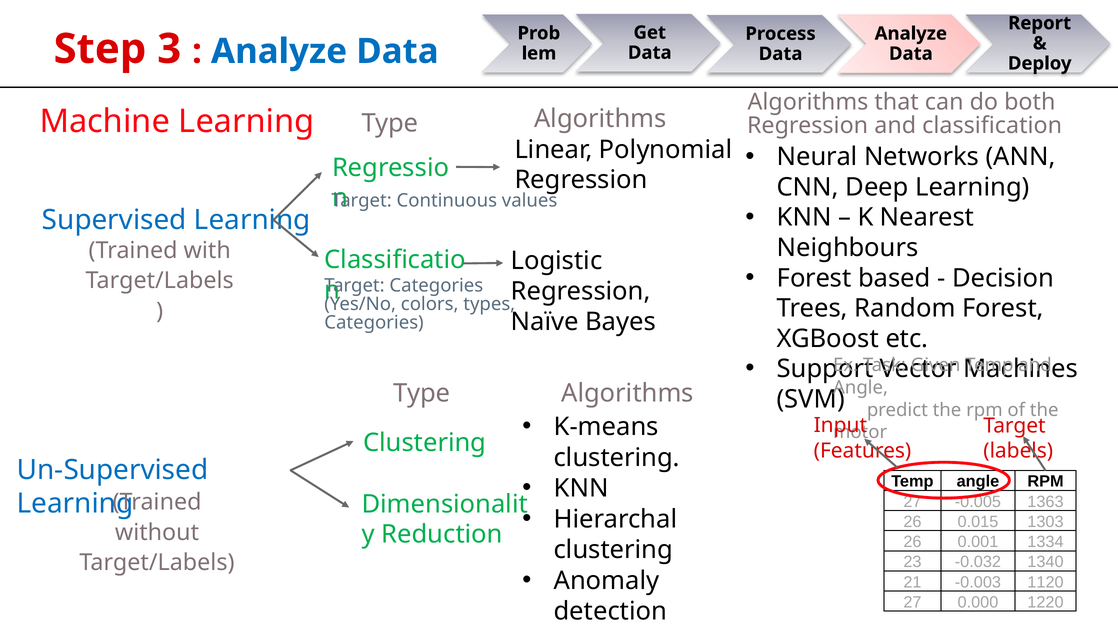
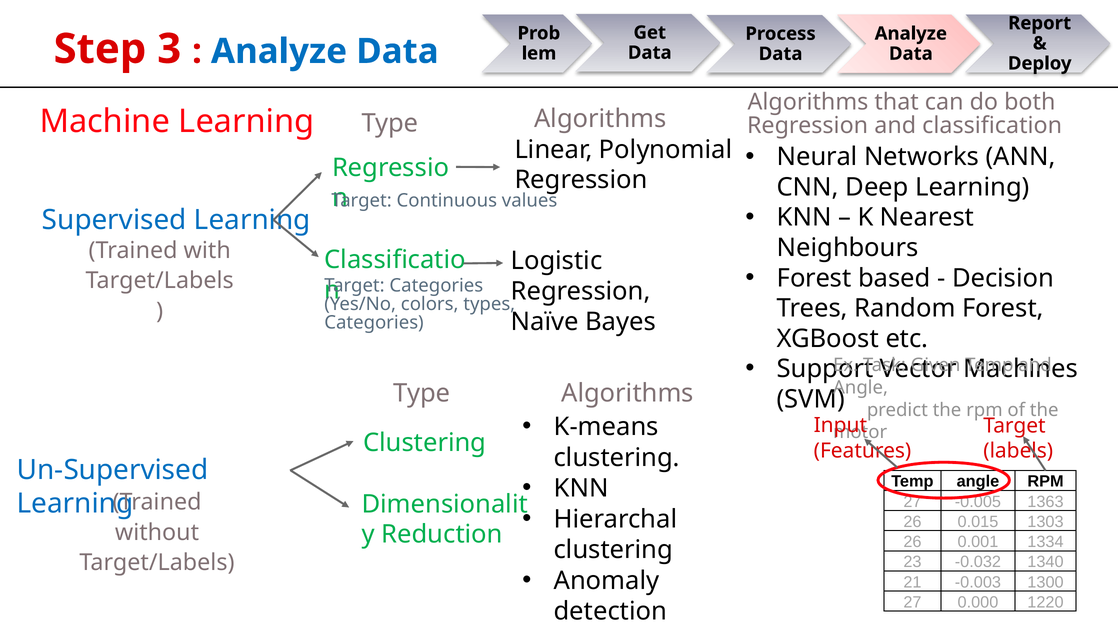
1120: 1120 -> 1300
